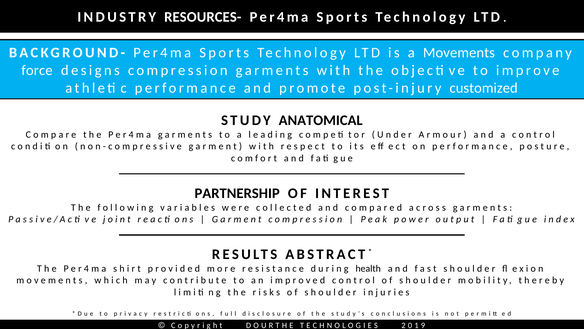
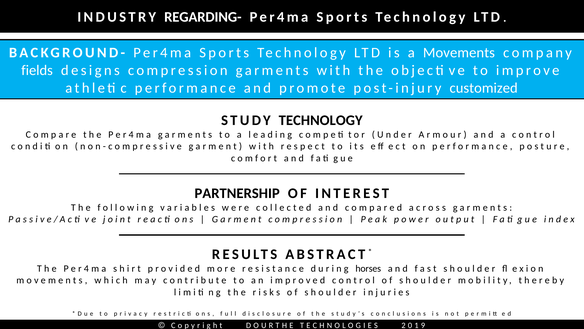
RESOURCES-: RESOURCES- -> REGARDING-
force: force -> fields
STUDY ANATOMICAL: ANATOMICAL -> TECHNOLOGY
health: health -> horses
